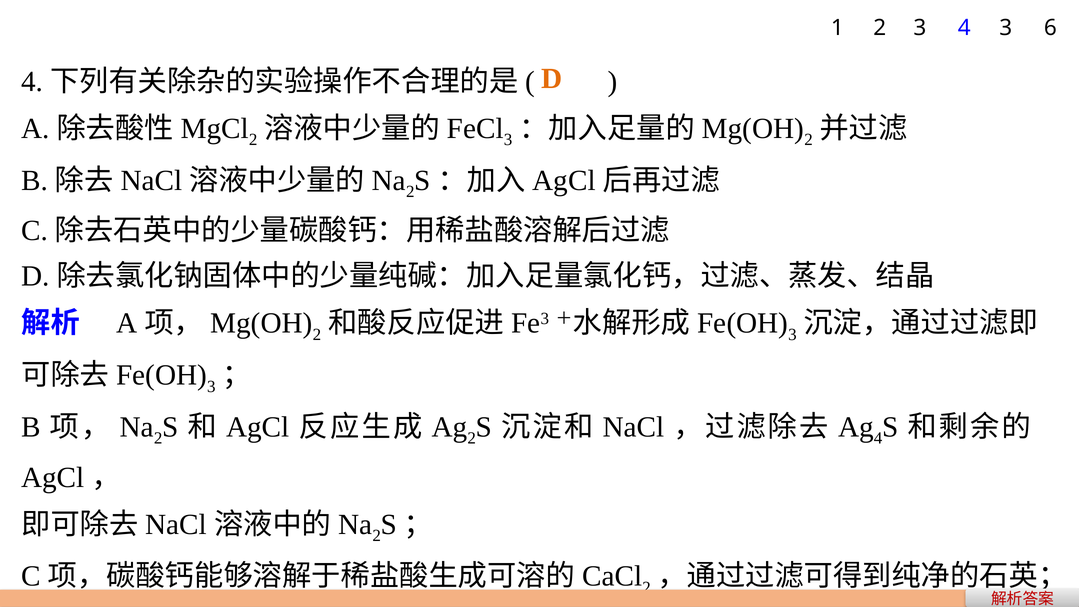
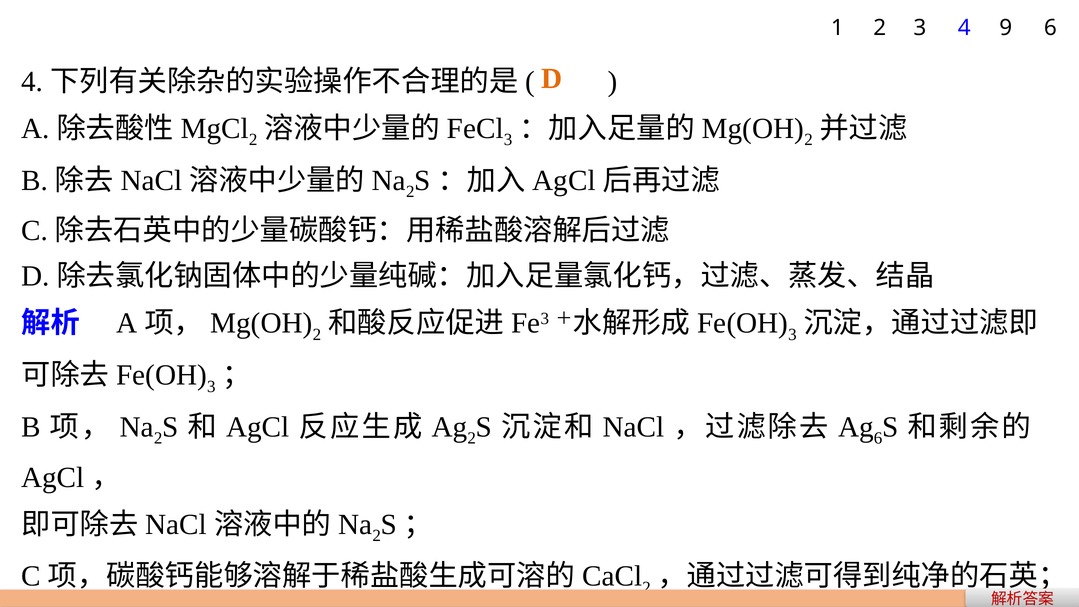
4 3: 3 -> 9
4 at (878, 438): 4 -> 6
